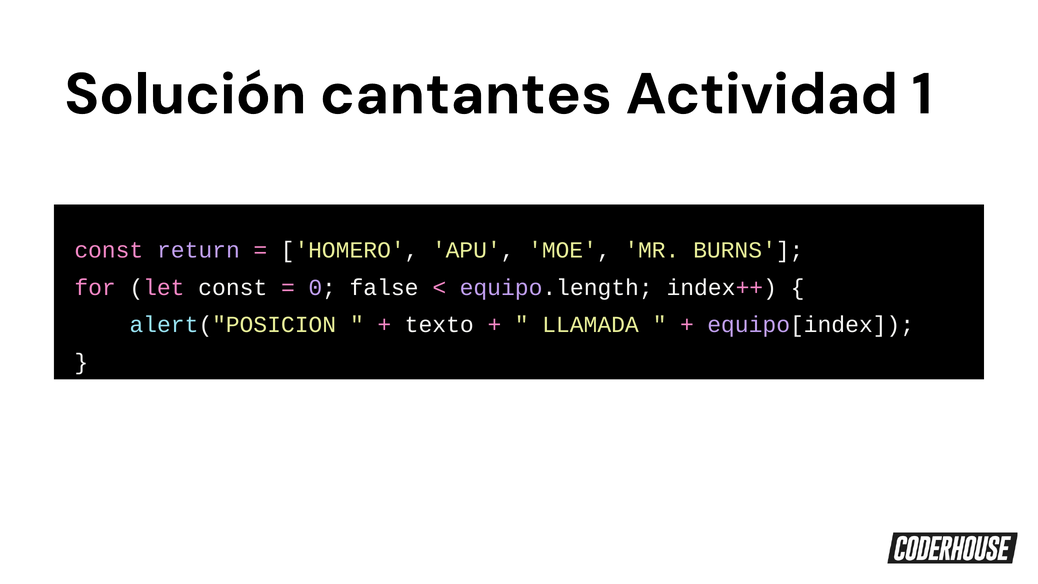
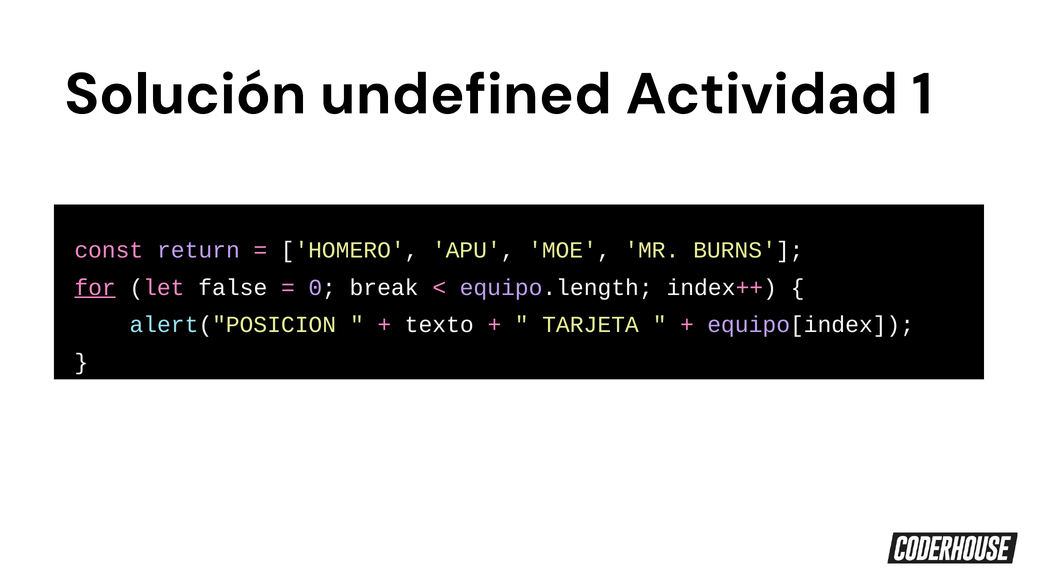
cantantes: cantantes -> undefined
for underline: none -> present
let const: const -> false
false: false -> break
LLAMADA: LLAMADA -> TARJETA
